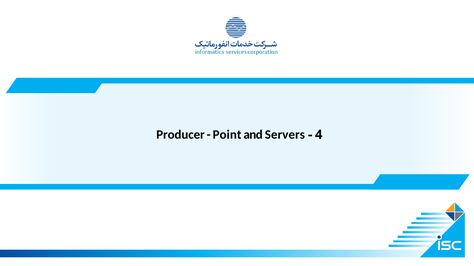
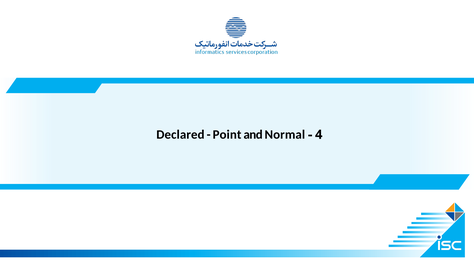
Producer: Producer -> Declared
Servers: Servers -> Normal
